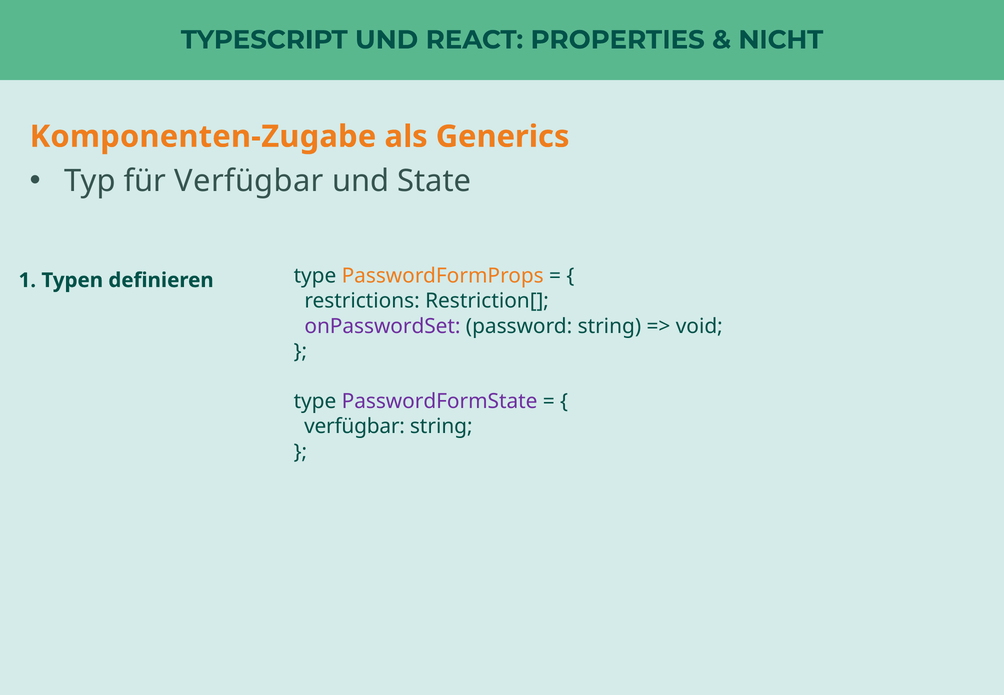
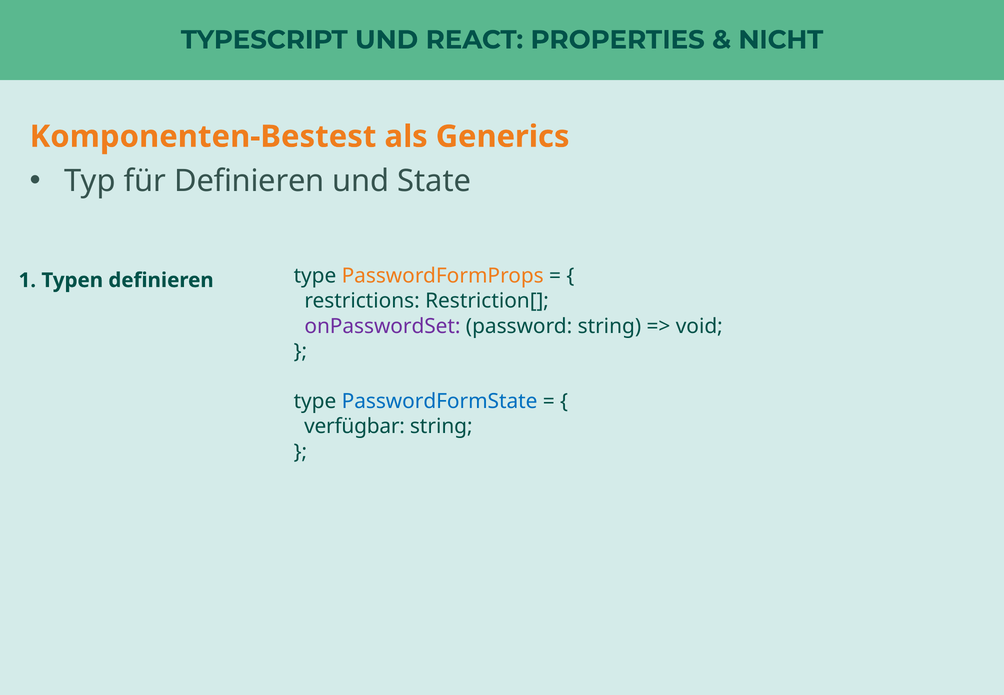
Komponenten-Zugabe: Komponenten-Zugabe -> Komponenten-Bestest
für Verfügbar: Verfügbar -> Definieren
PasswordFormState colour: purple -> blue
